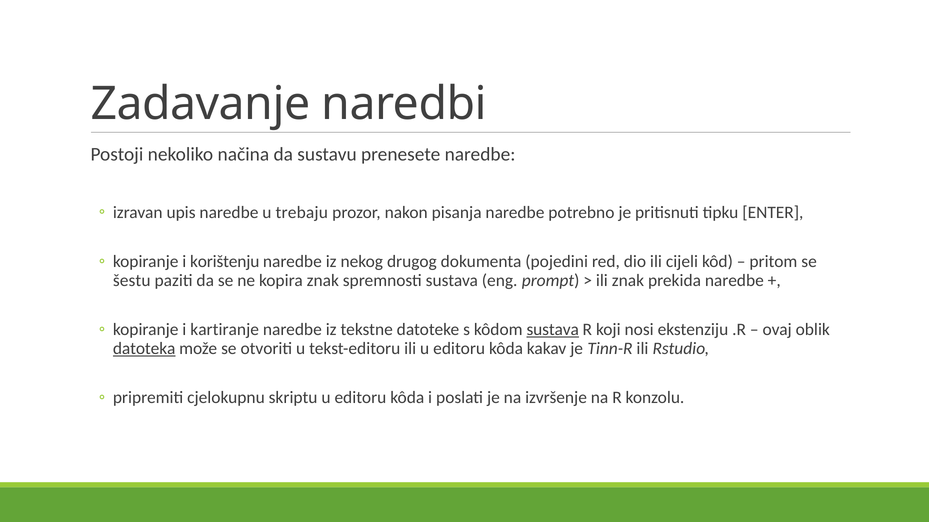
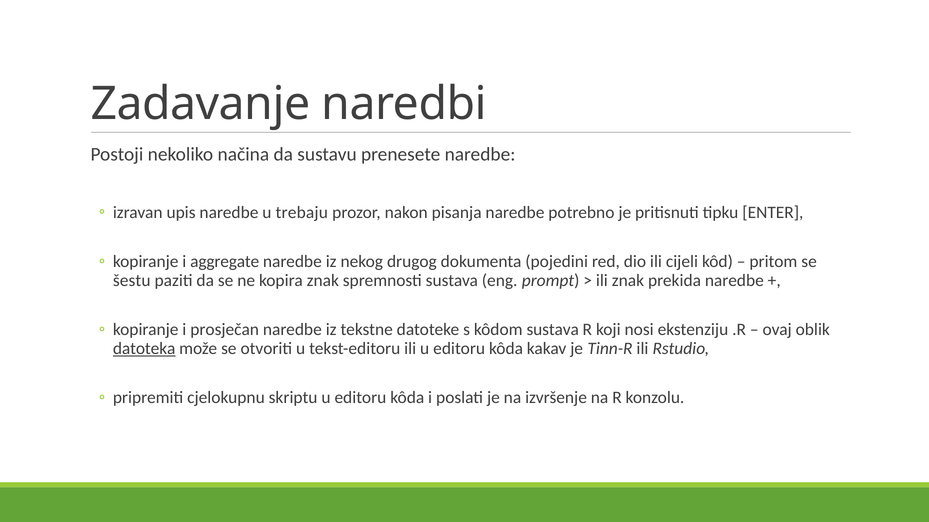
korištenju: korištenju -> aggregate
kartiranje: kartiranje -> prosječan
sustava at (553, 330) underline: present -> none
